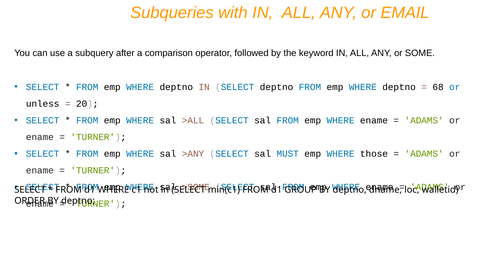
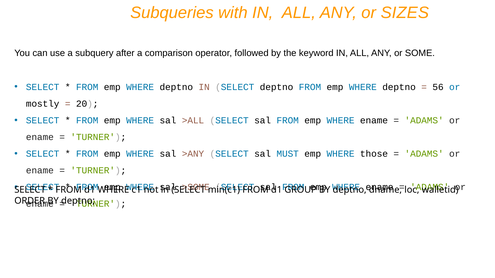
EMAIL: EMAIL -> SIZES
68: 68 -> 56
unless: unless -> mostly
